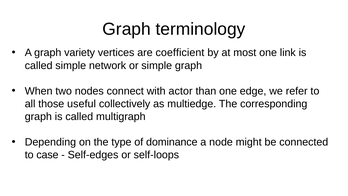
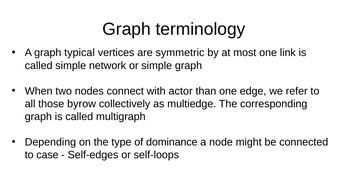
variety: variety -> typical
coefficient: coefficient -> symmetric
useful: useful -> byrow
